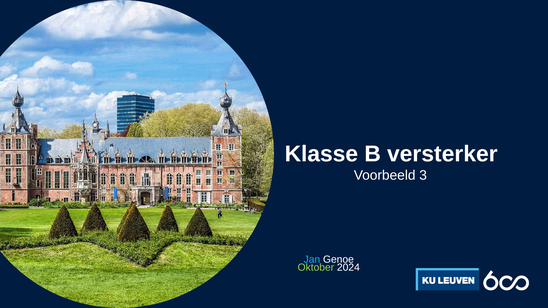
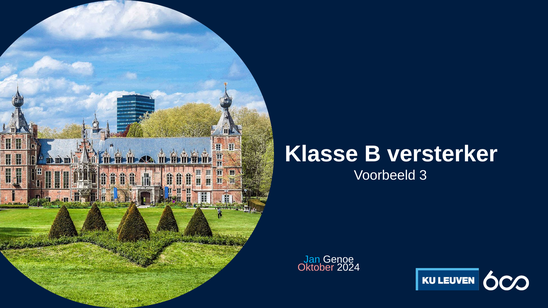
Oktober colour: light green -> pink
